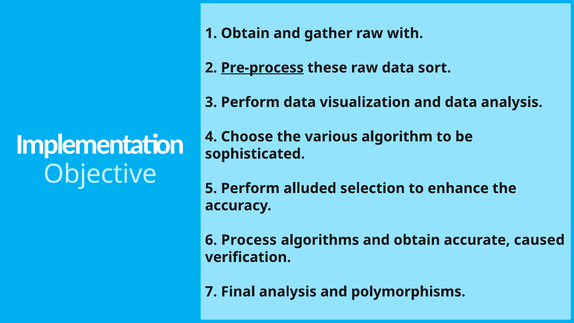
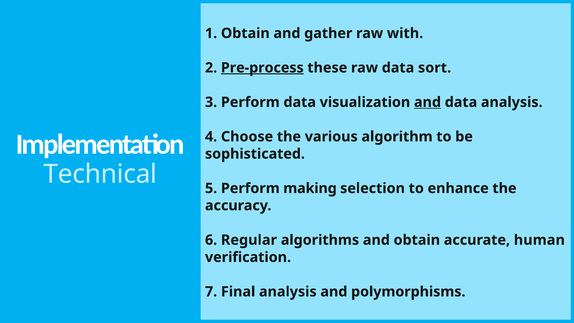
and at (427, 102) underline: none -> present
Objective: Objective -> Technical
alluded: alluded -> making
Process: Process -> Regular
caused: caused -> human
